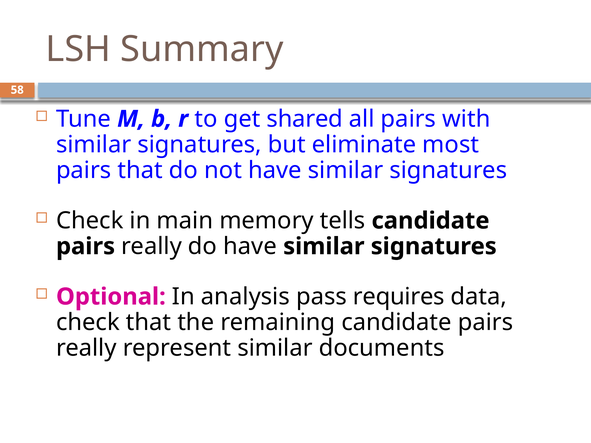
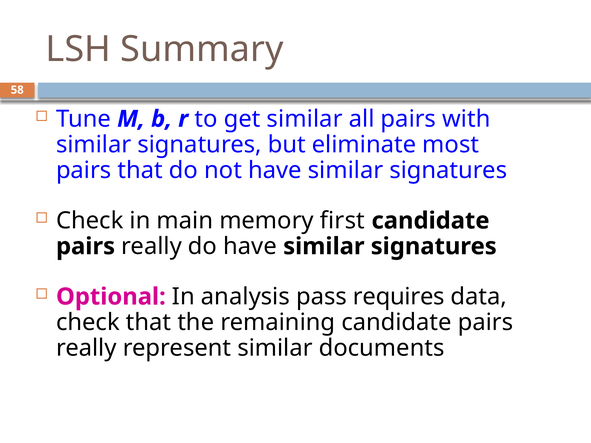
get shared: shared -> similar
tells: tells -> first
